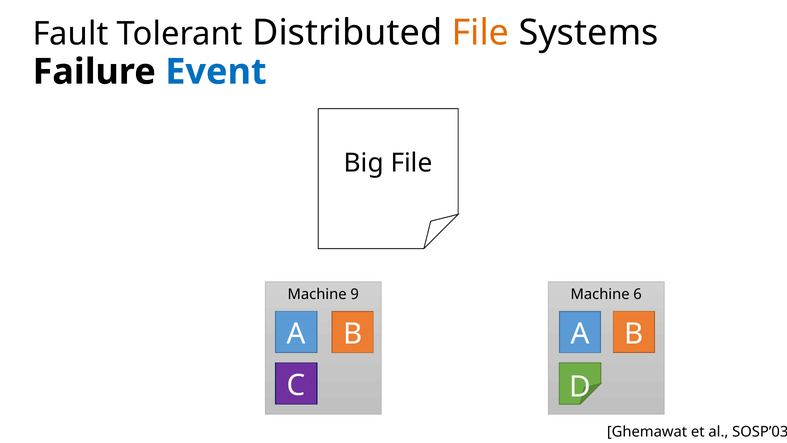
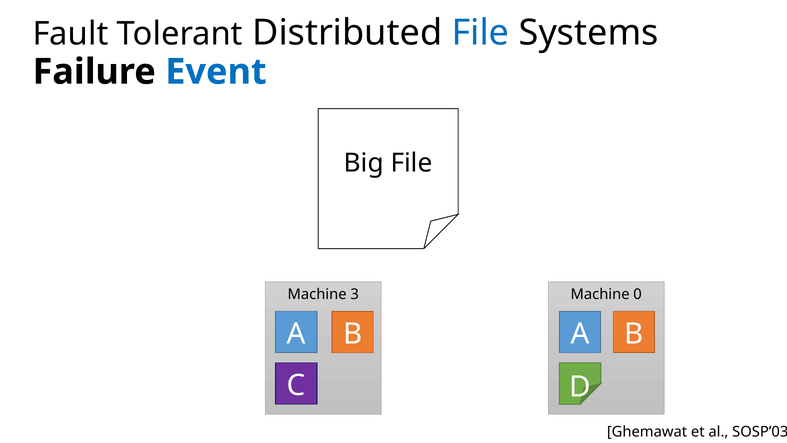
File at (481, 33) colour: orange -> blue
9: 9 -> 3
6: 6 -> 0
